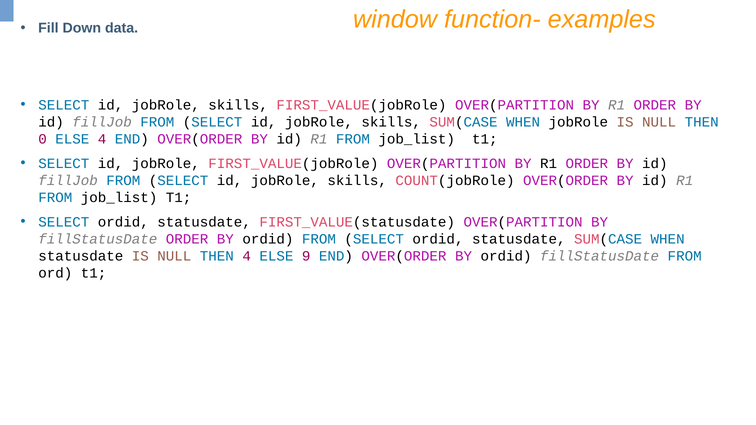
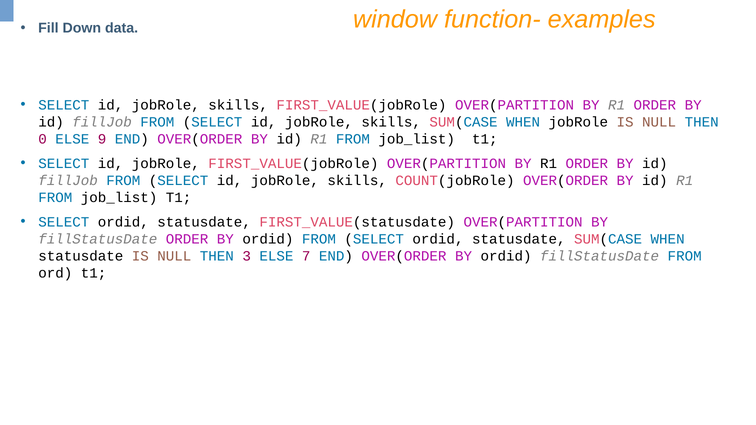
ELSE 4: 4 -> 9
THEN 4: 4 -> 3
9: 9 -> 7
